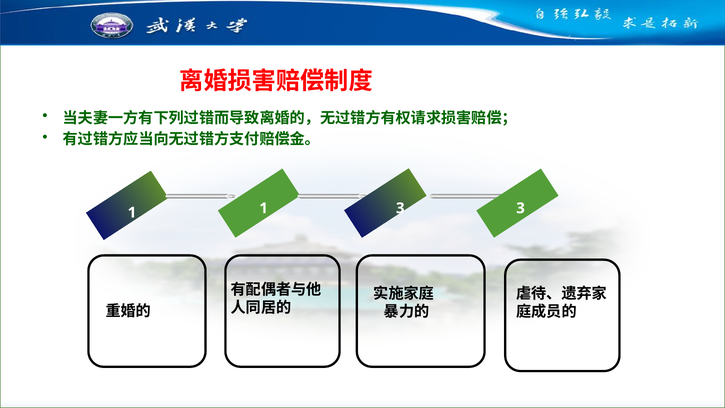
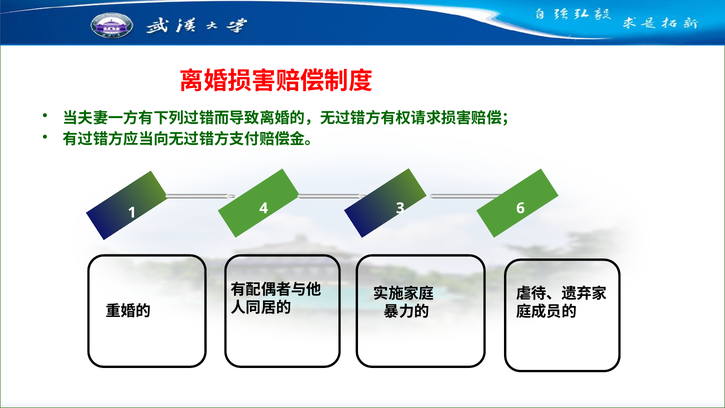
1 1: 1 -> 4
3 3: 3 -> 6
